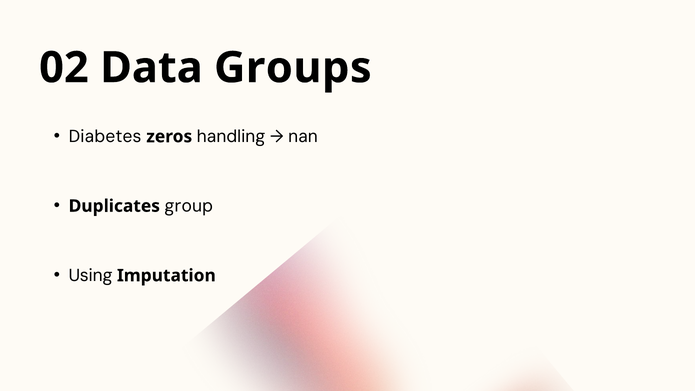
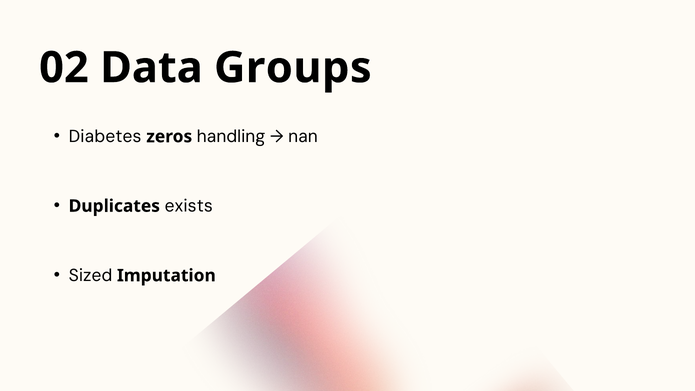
group: group -> exists
Using: Using -> Sized
